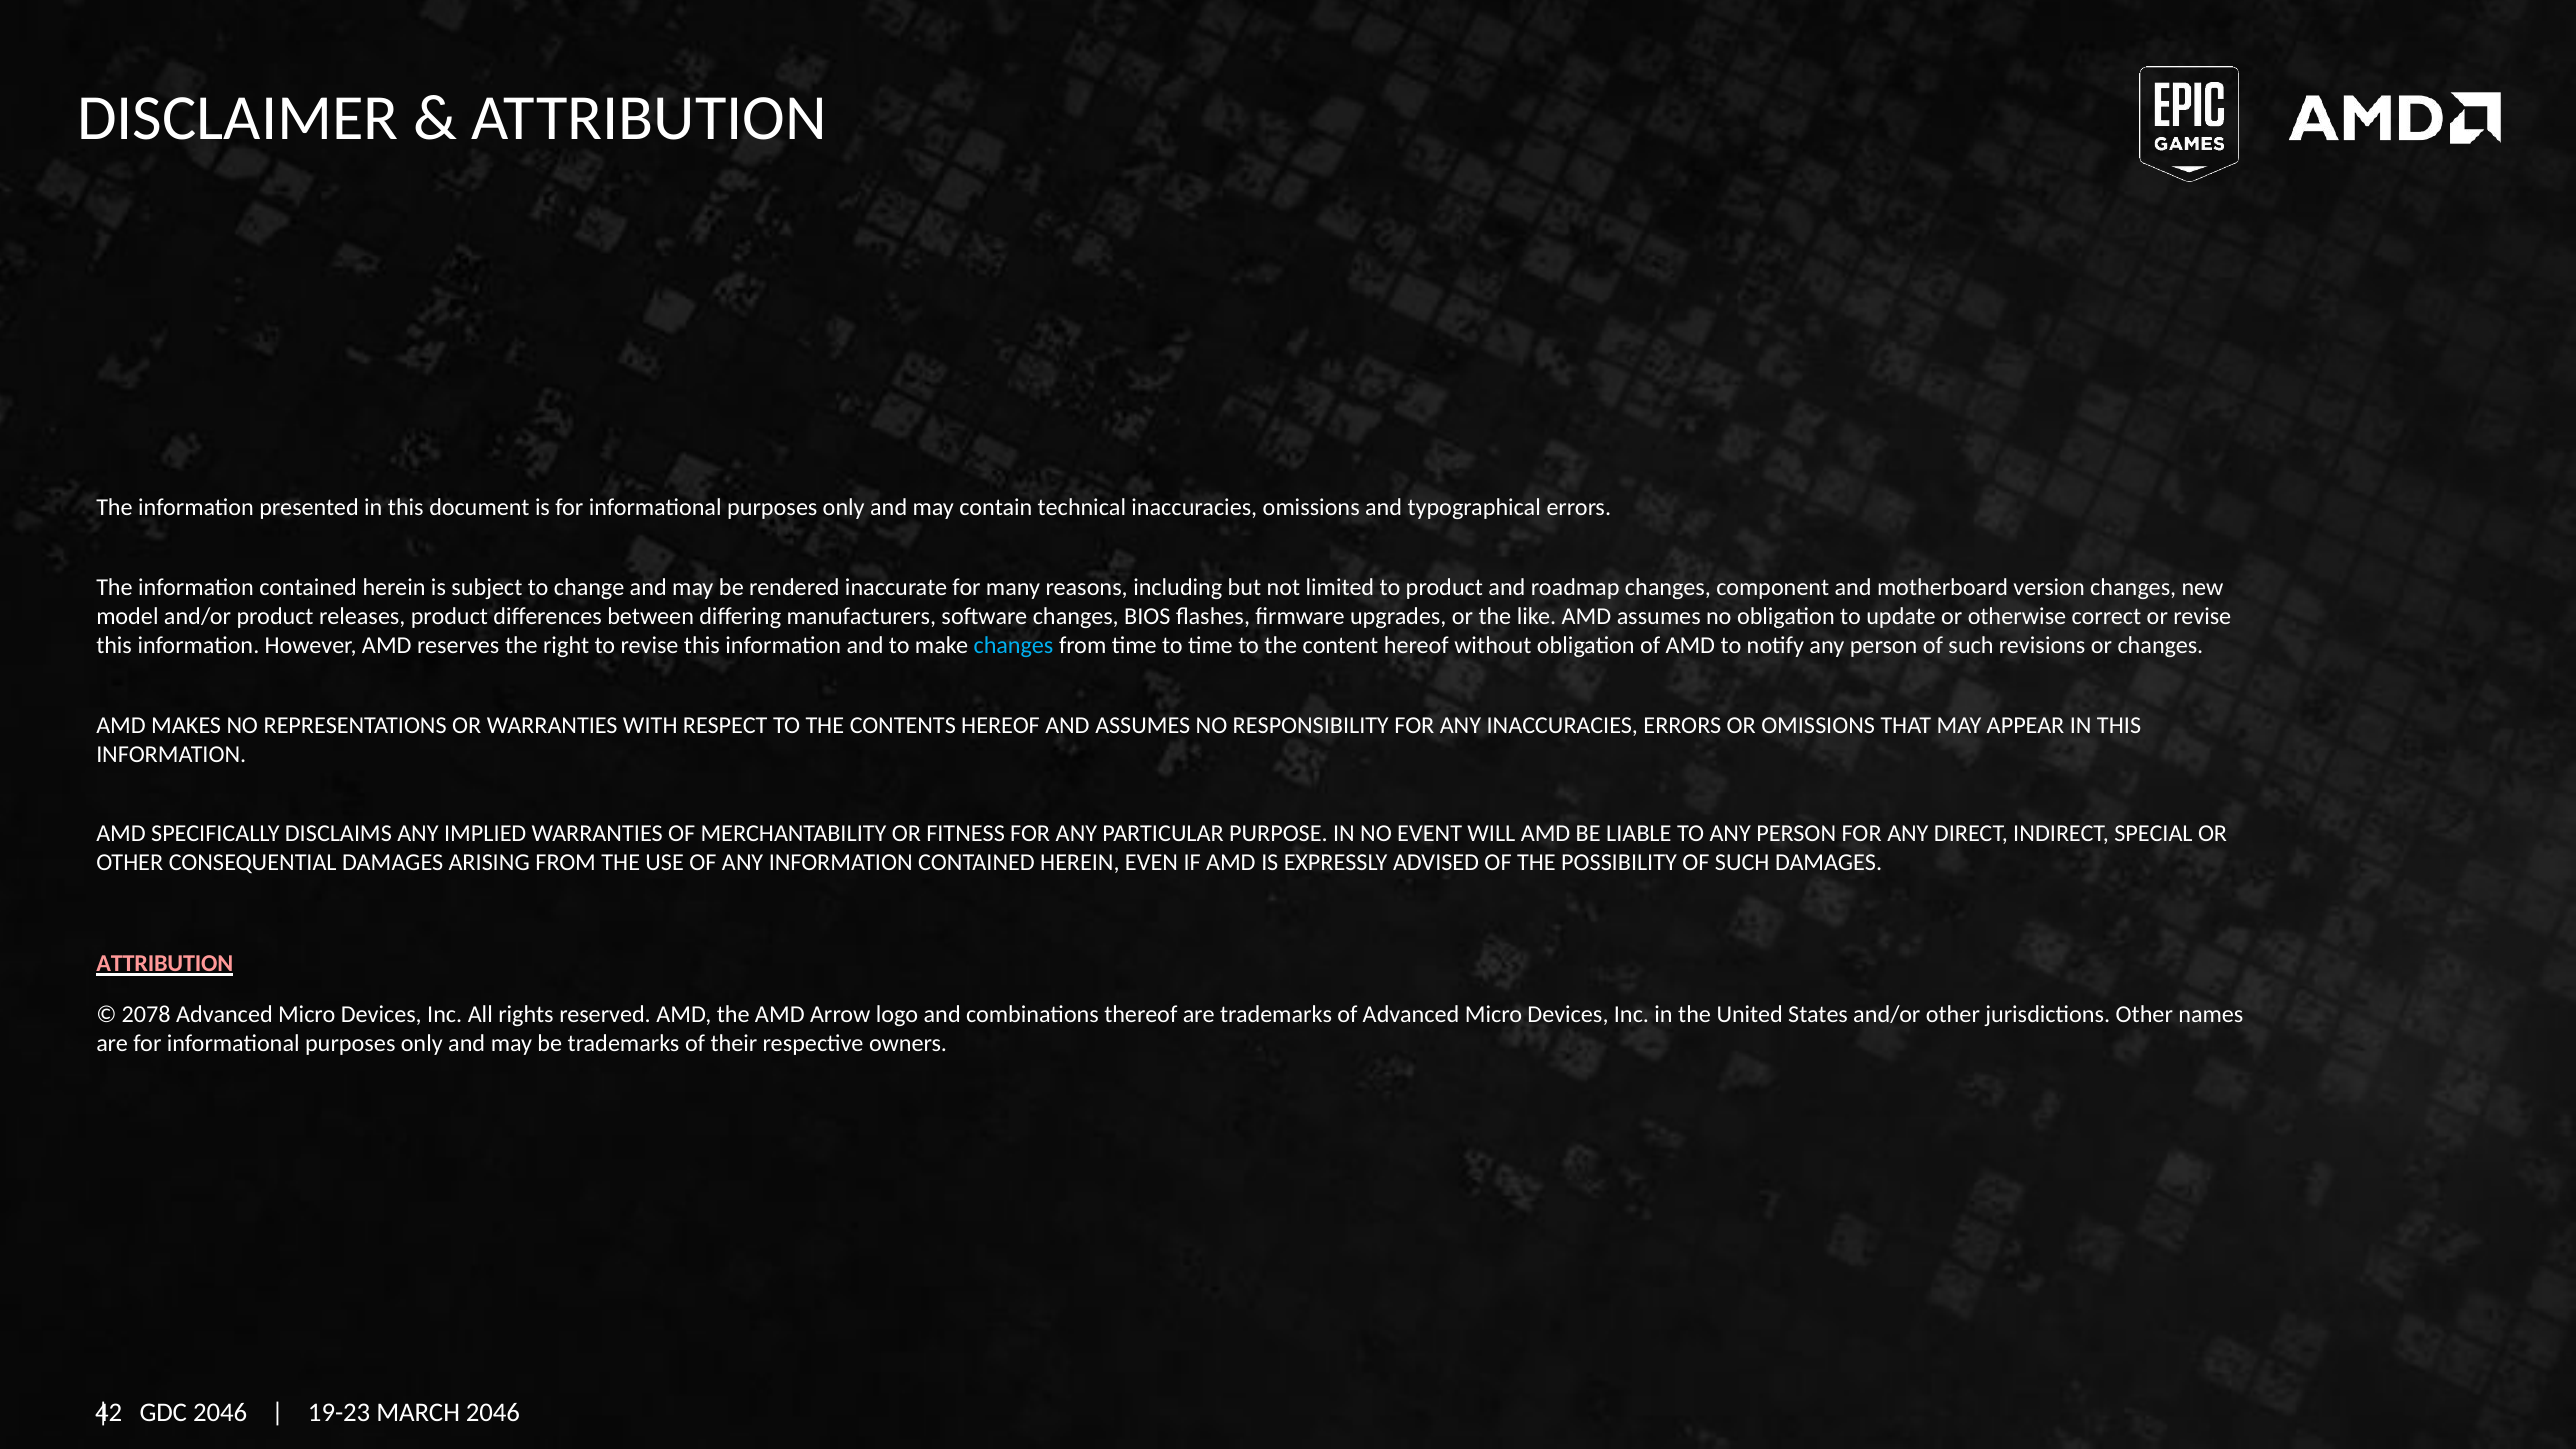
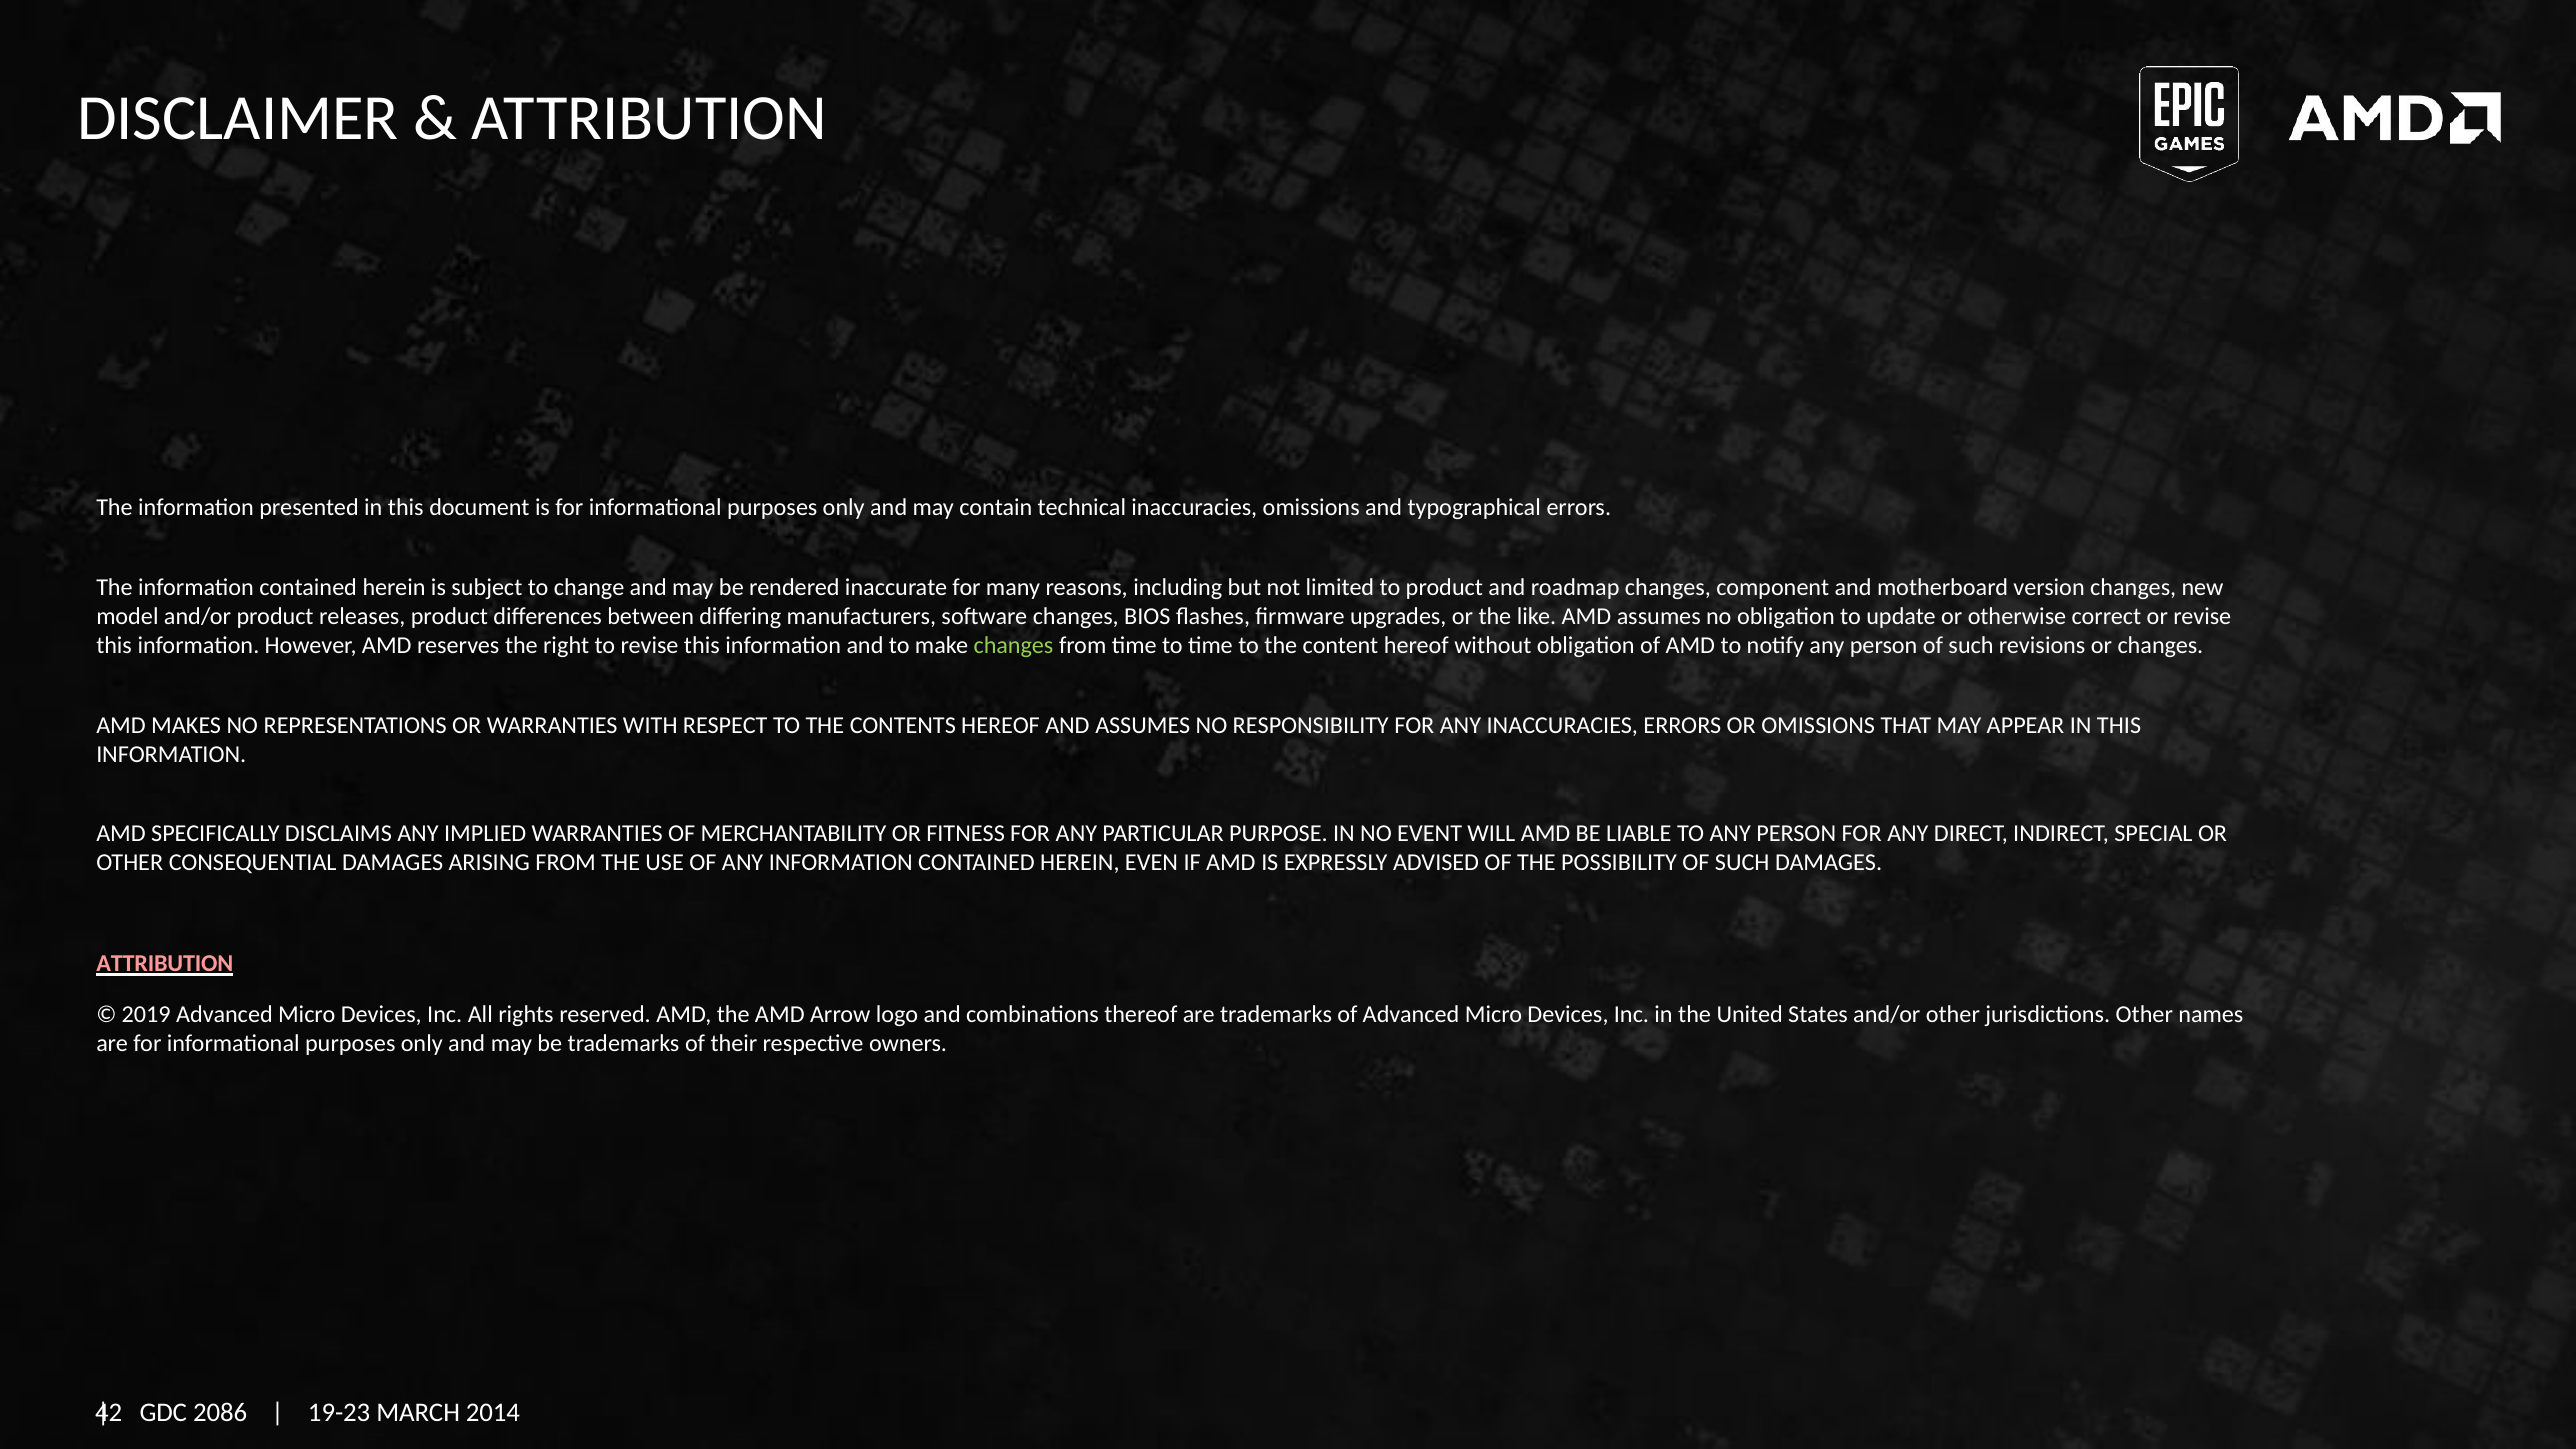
changes at (1013, 646) colour: light blue -> light green
2078: 2078 -> 2019
2046 at (220, 1413): 2046 -> 2086
2046 at (493, 1413): 2046 -> 2014
